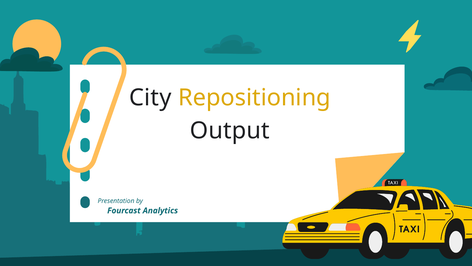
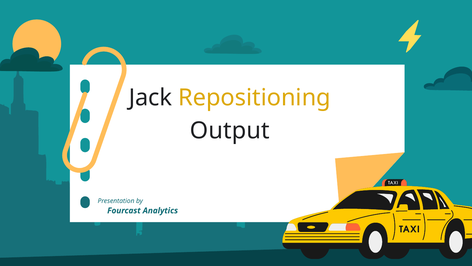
City: City -> Jack
